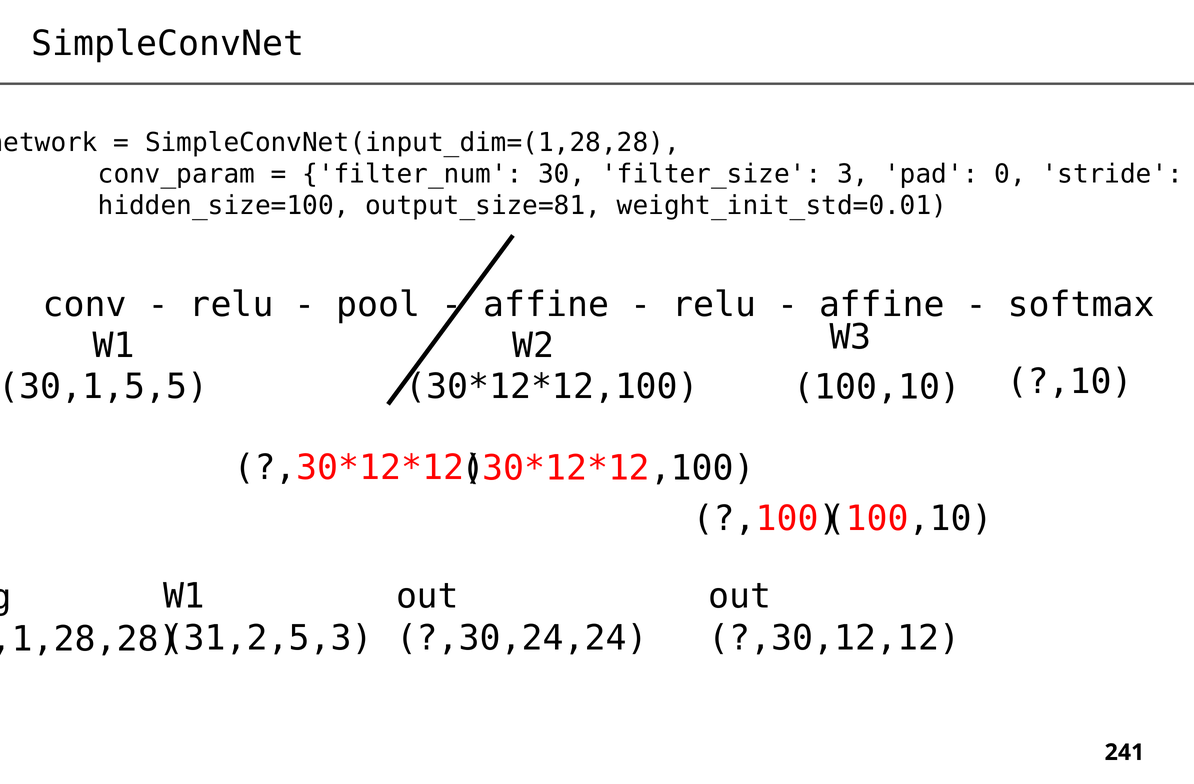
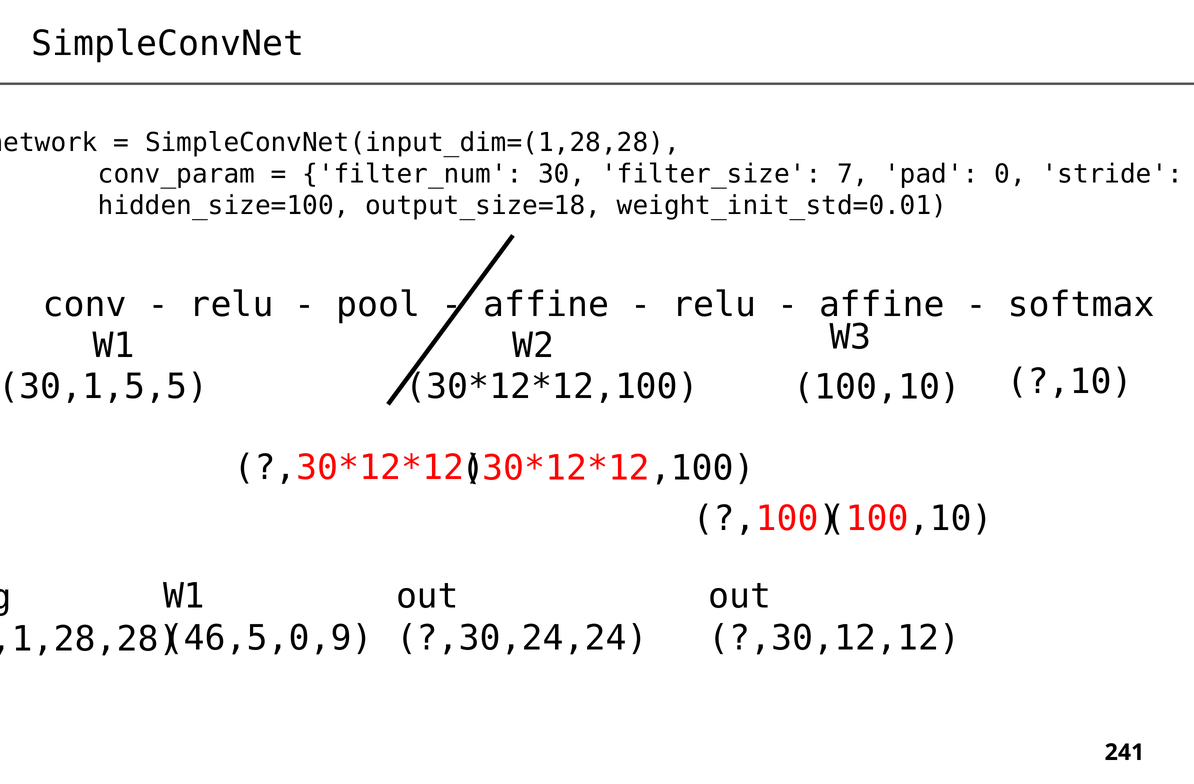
3: 3 -> 7
output_size=81: output_size=81 -> output_size=18
31,2,5,3: 31,2,5,3 -> 46,5,0,9
